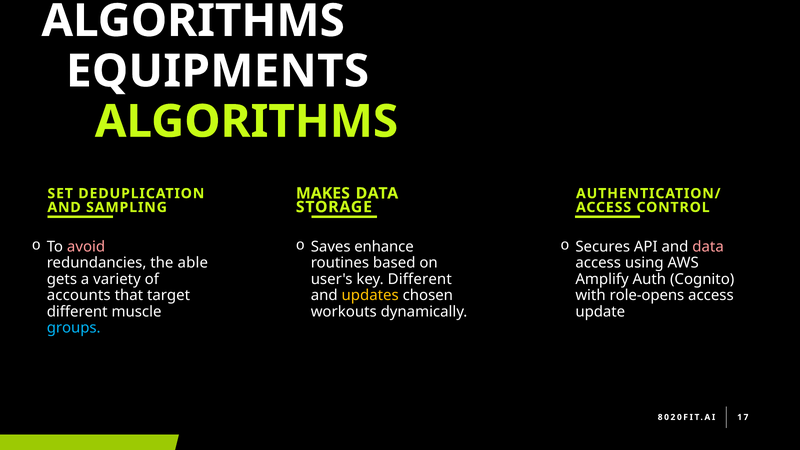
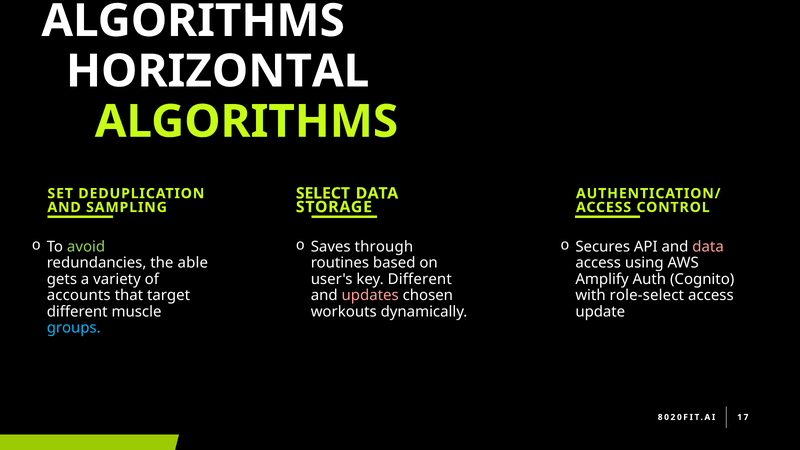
EQUIPMENTS: EQUIPMENTS -> HORIZONTAL
MAKES: MAKES -> SELECT
avoid colour: pink -> light green
enhance: enhance -> through
updates colour: yellow -> pink
role-opens: role-opens -> role-select
